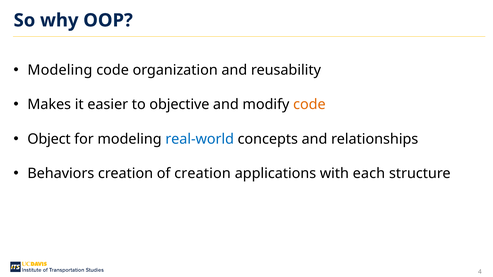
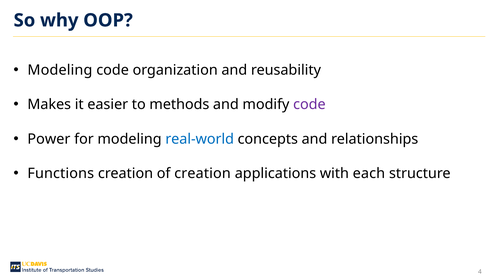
objective: objective -> methods
code at (309, 105) colour: orange -> purple
Object: Object -> Power
Behaviors: Behaviors -> Functions
